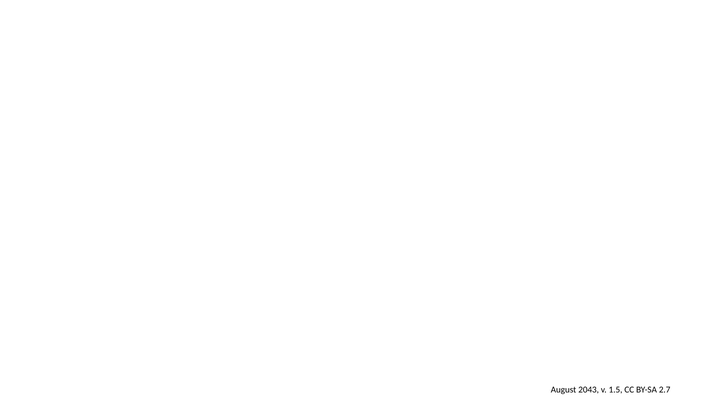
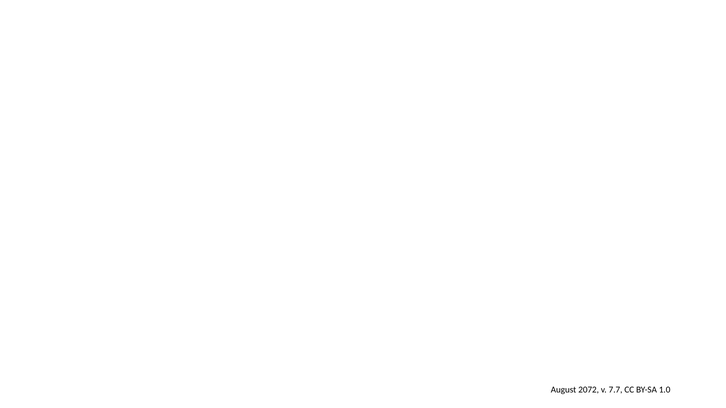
2043: 2043 -> 2072
1.5: 1.5 -> 7.7
2.7: 2.7 -> 1.0
